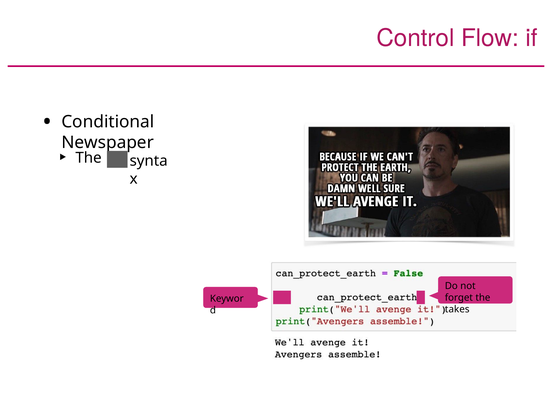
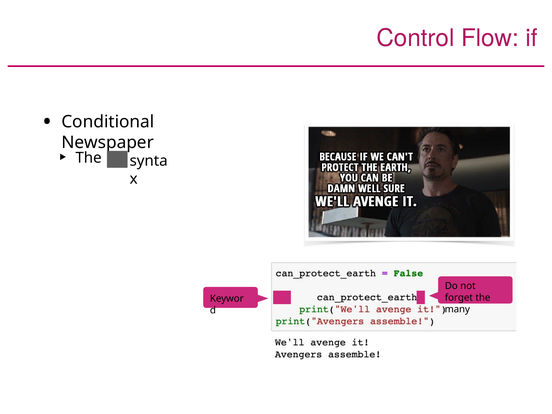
takes: takes -> many
